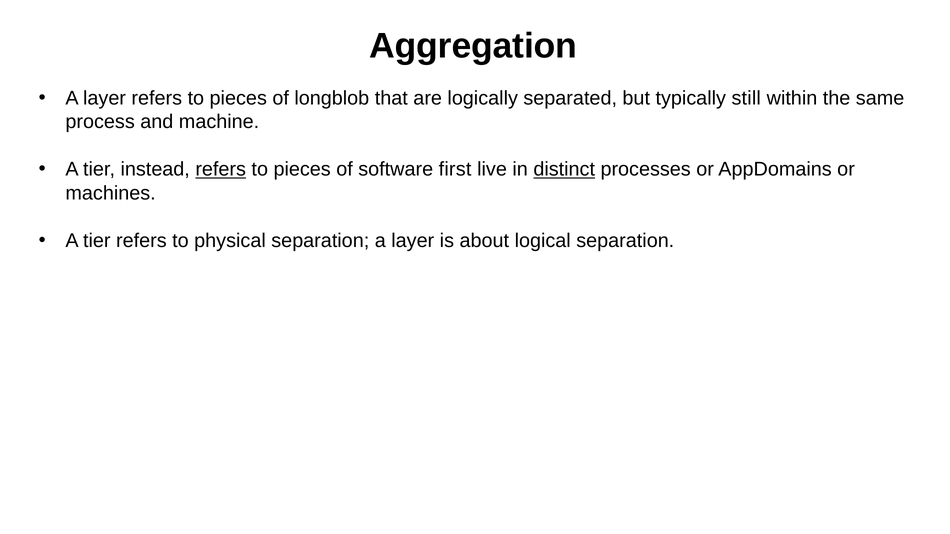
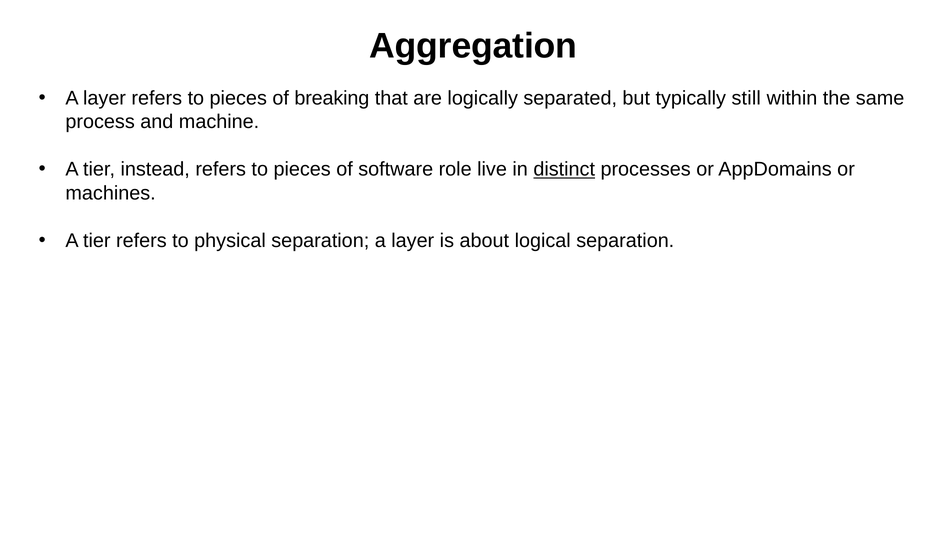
longblob: longblob -> breaking
refers at (221, 169) underline: present -> none
first: first -> role
